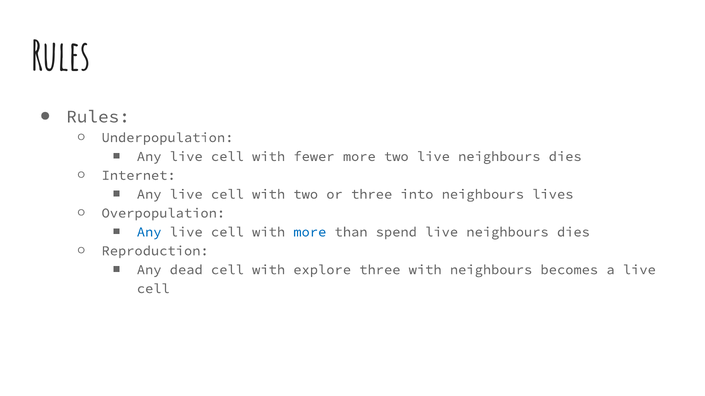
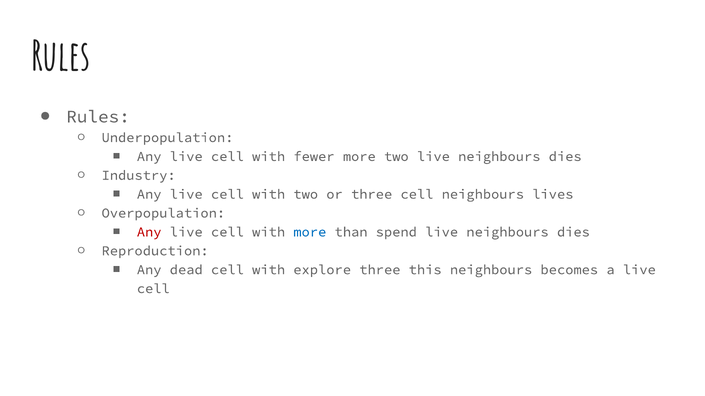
Internet: Internet -> Industry
three into: into -> cell
Any at (149, 232) colour: blue -> red
three with: with -> this
